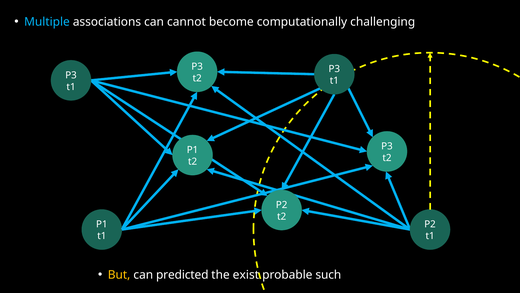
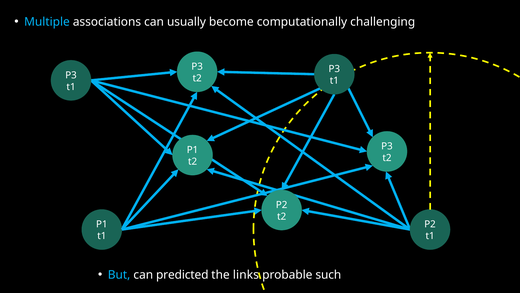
cannot: cannot -> usually
But colour: yellow -> light blue
exist: exist -> links
